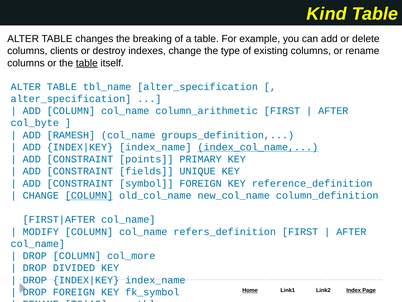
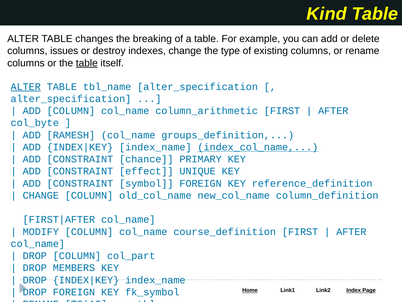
clients: clients -> issues
ALTER at (26, 87) underline: none -> present
points: points -> chance
fields: fields -> effect
COLUMN at (89, 195) underline: present -> none
refers_definition: refers_definition -> course_definition
col_more: col_more -> col_part
DIVIDED: DIVIDED -> MEMBERS
